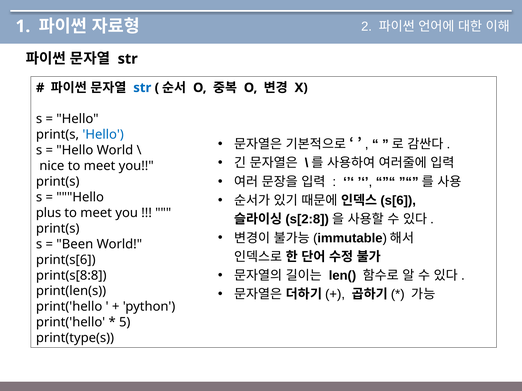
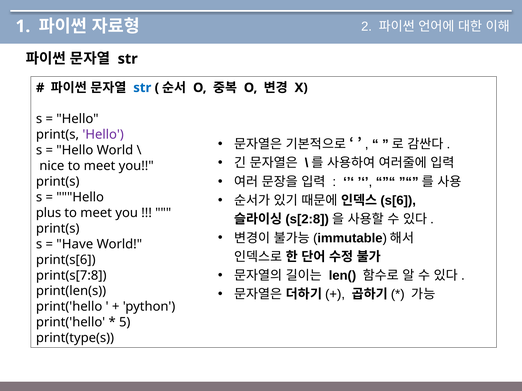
Hello at (103, 135) colour: blue -> purple
Been: Been -> Have
print(s[8:8: print(s[8:8 -> print(s[7:8
